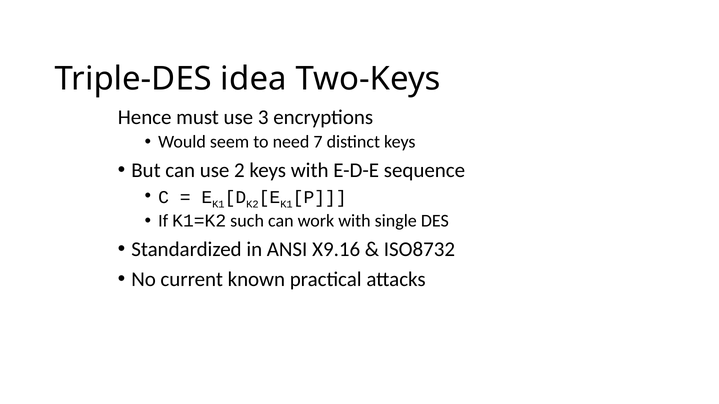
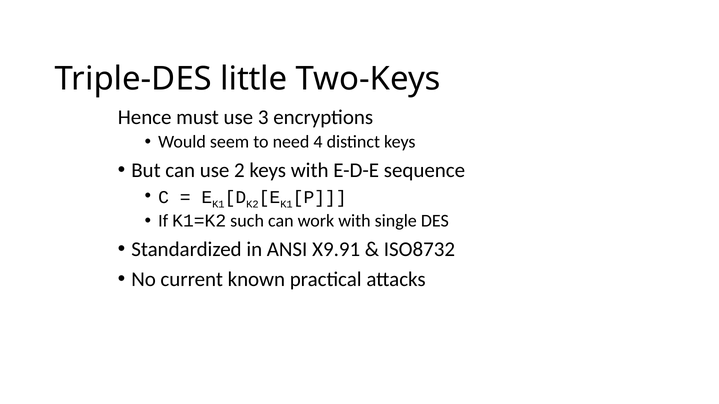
idea: idea -> little
7: 7 -> 4
X9.16: X9.16 -> X9.91
